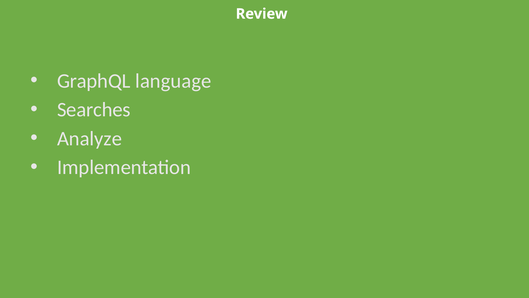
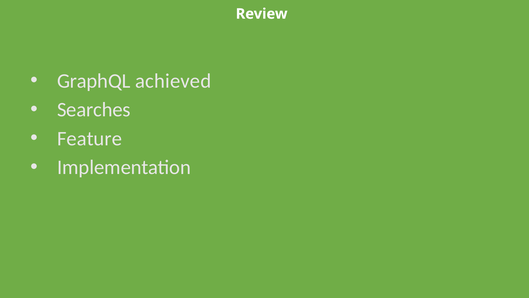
language: language -> achieved
Analyze: Analyze -> Feature
